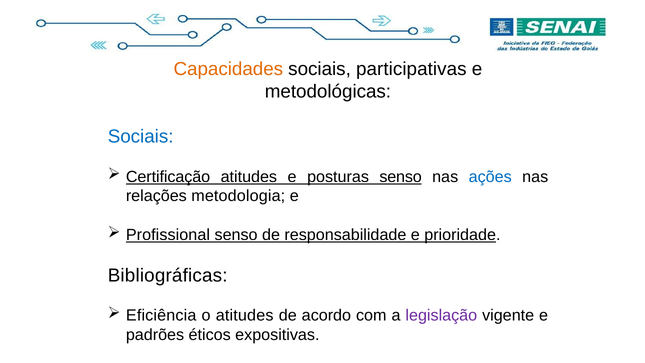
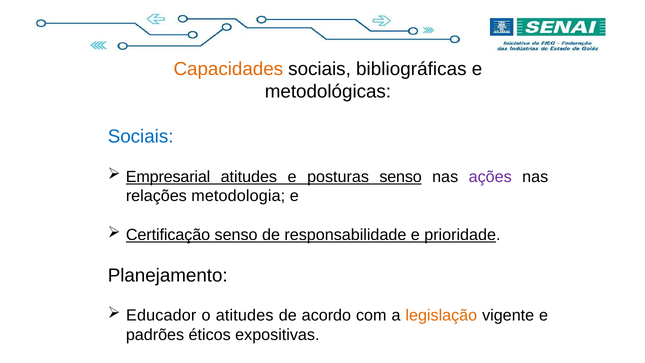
participativas: participativas -> bibliográficas
Certificação: Certificação -> Empresarial
ações colour: blue -> purple
Profissional: Profissional -> Certificação
Bibliográficas: Bibliográficas -> Planejamento
Eficiência: Eficiência -> Educador
legislação colour: purple -> orange
